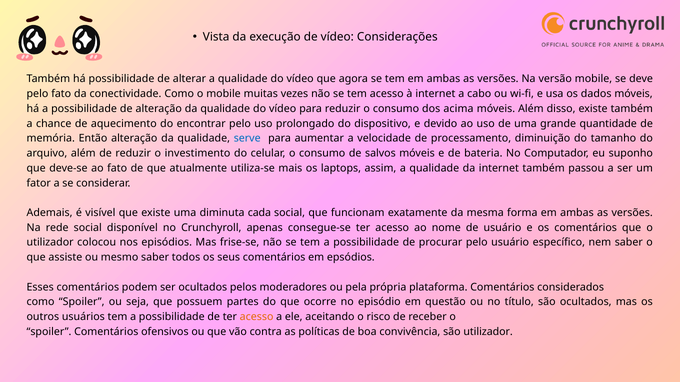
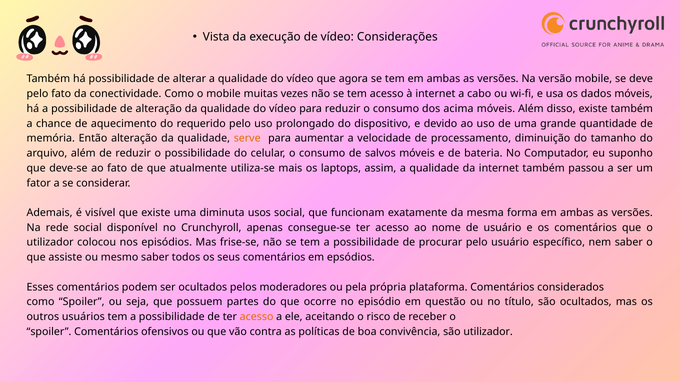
encontrar: encontrar -> requerido
serve colour: blue -> orange
o investimento: investimento -> possibilidade
cada: cada -> usos
